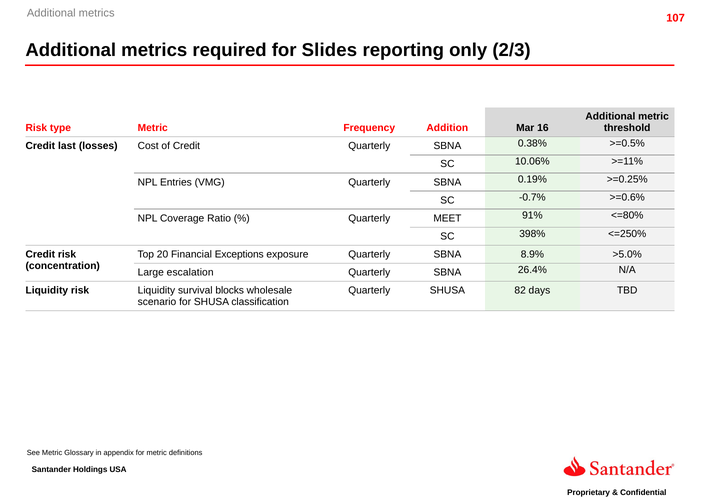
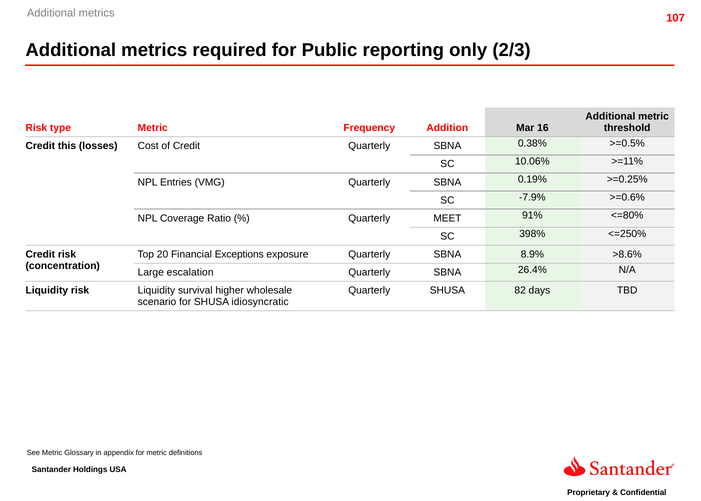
Slides: Slides -> Public
last: last -> this
-0.7%: -0.7% -> -7.9%
>5.0%: >5.0% -> >8.6%
blocks: blocks -> higher
classification: classification -> idiosyncratic
